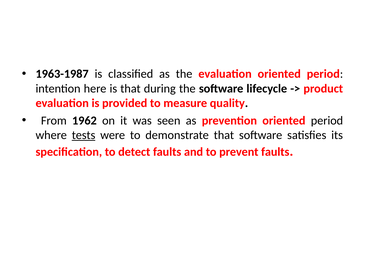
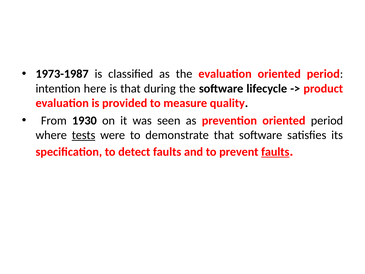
1963-1987: 1963-1987 -> 1973-1987
1962: 1962 -> 1930
faults at (275, 152) underline: none -> present
